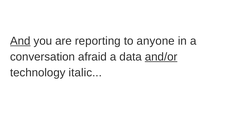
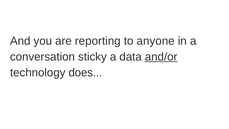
And underline: present -> none
afraid: afraid -> sticky
italic: italic -> does
